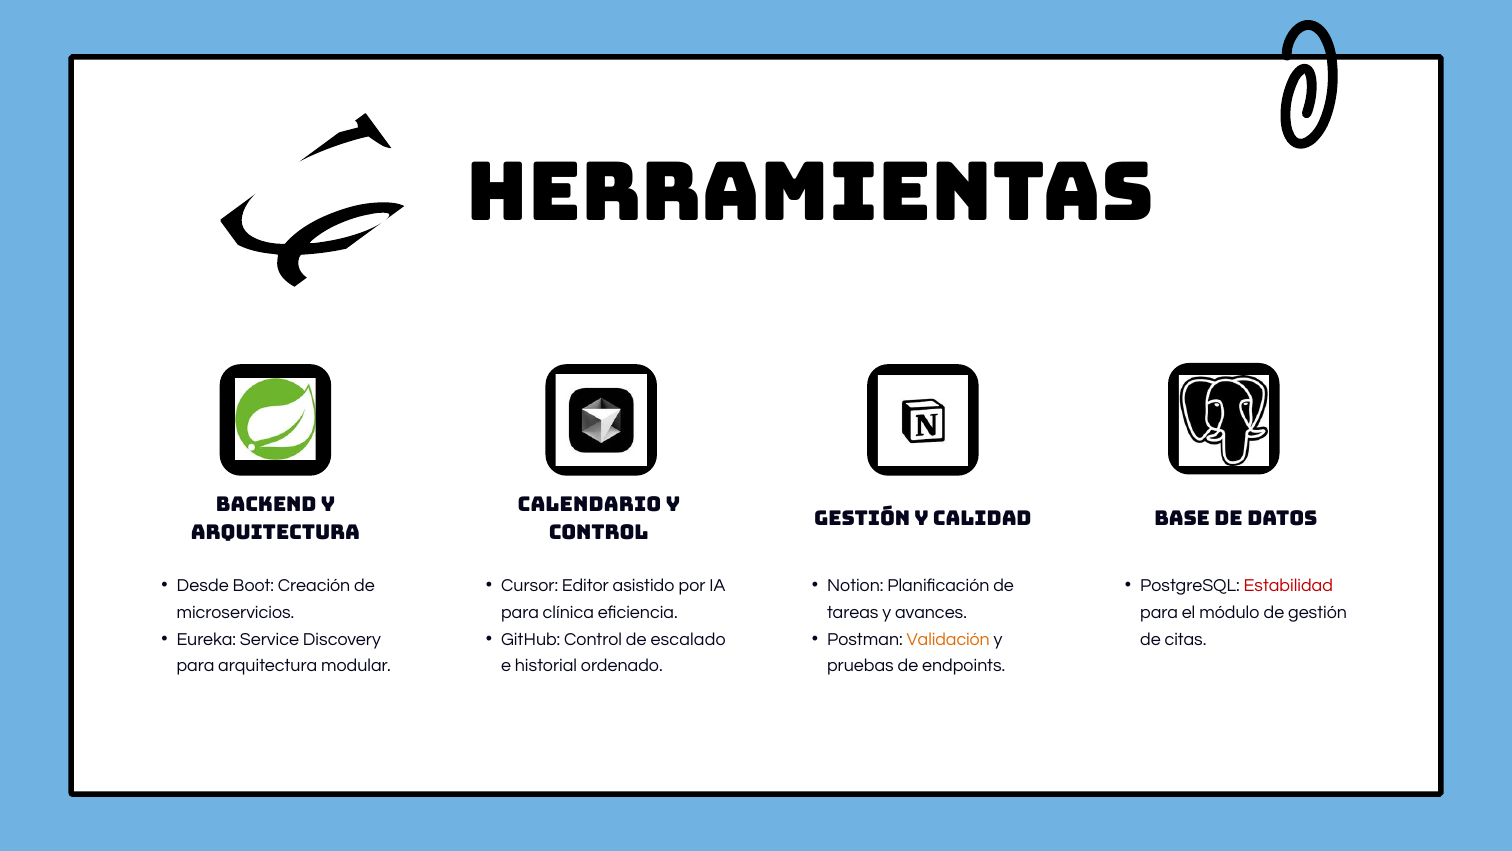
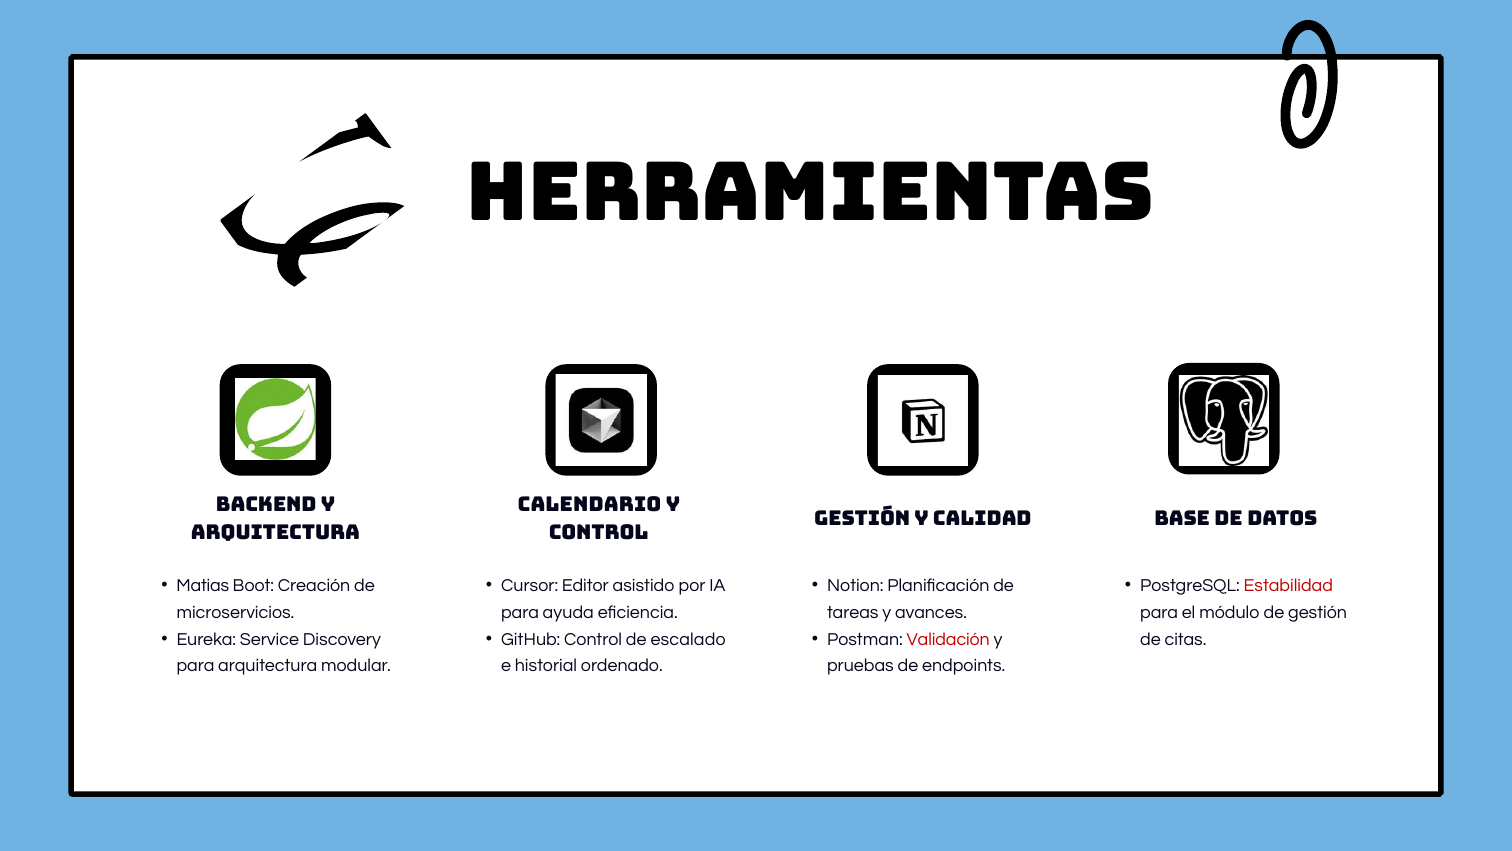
Desde: Desde -> Matias
clínica: clínica -> ayuda
Validación colour: orange -> red
